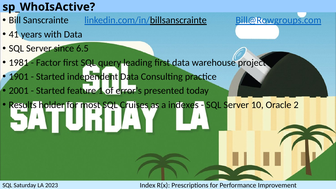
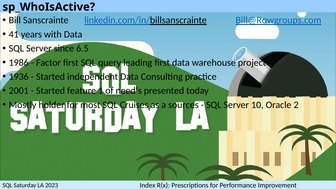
1981: 1981 -> 1986
1901: 1901 -> 1936
error’s: error’s -> need’s
Results: Results -> Mostly
indexes: indexes -> sources
